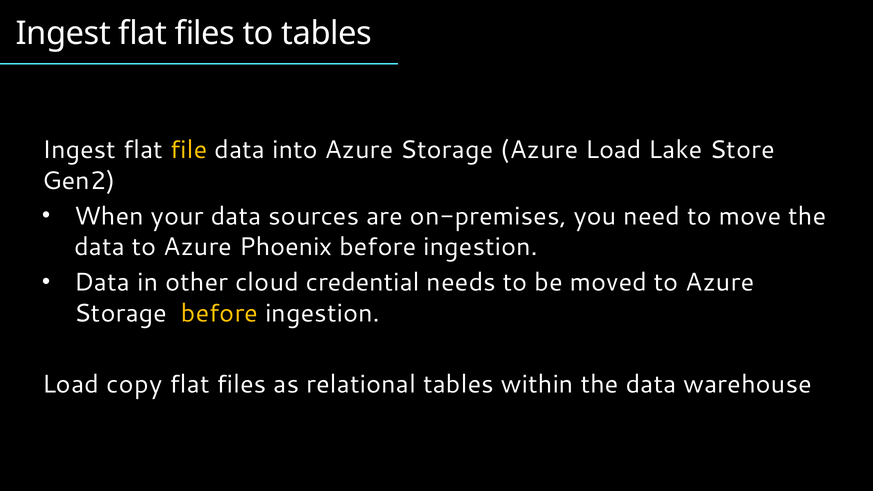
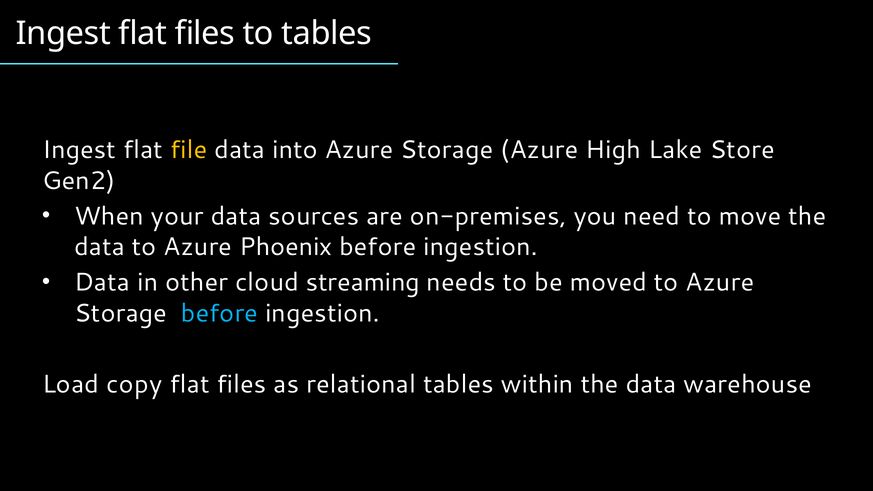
Azure Load: Load -> High
credential: credential -> streaming
before at (220, 313) colour: yellow -> light blue
